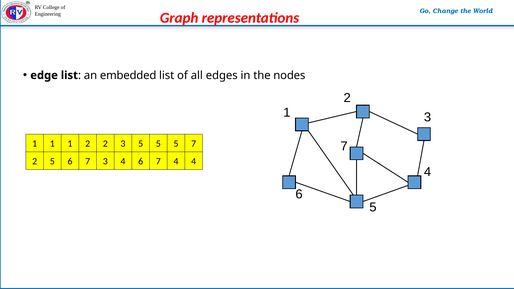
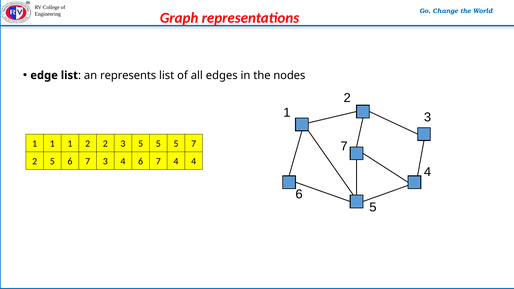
embedded: embedded -> represents
